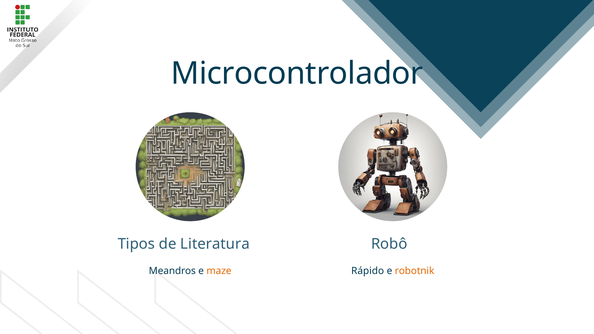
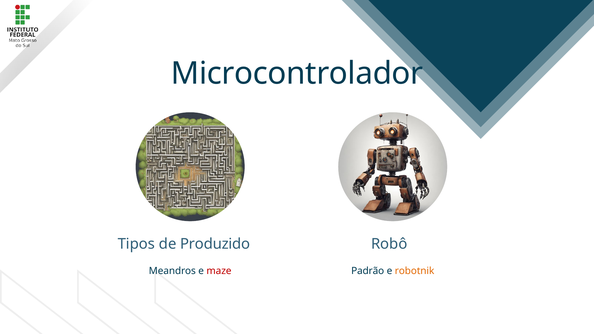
Literatura: Literatura -> Produzido
maze colour: orange -> red
Rápido: Rápido -> Padrão
